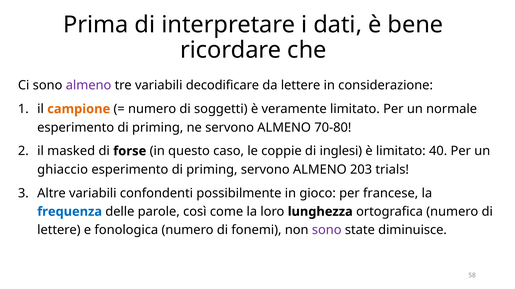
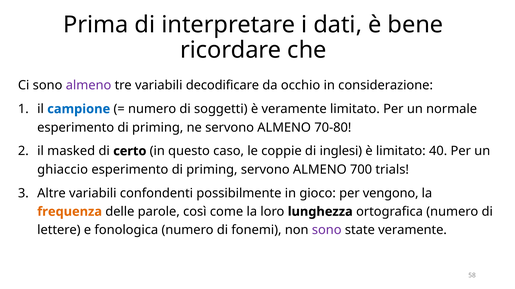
da lettere: lettere -> occhio
campione colour: orange -> blue
forse: forse -> certo
203: 203 -> 700
francese: francese -> vengono
frequenza colour: blue -> orange
state diminuisce: diminuisce -> veramente
